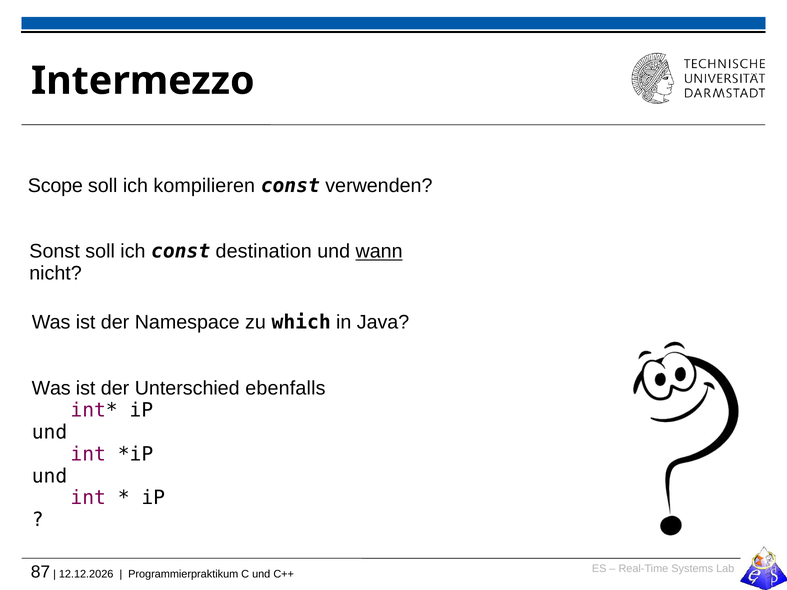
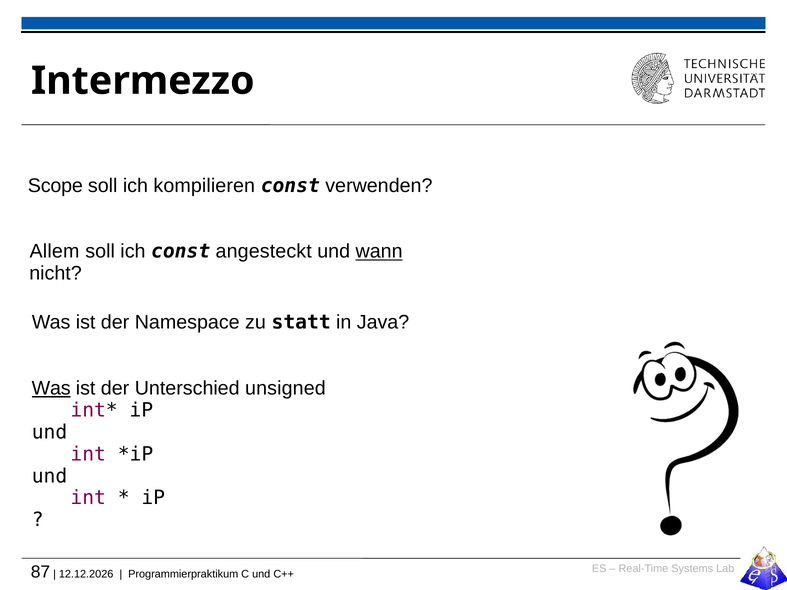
Sonst: Sonst -> Allem
destination: destination -> angesteckt
which: which -> statt
Was at (51, 388) underline: none -> present
ebenfalls: ebenfalls -> unsigned
